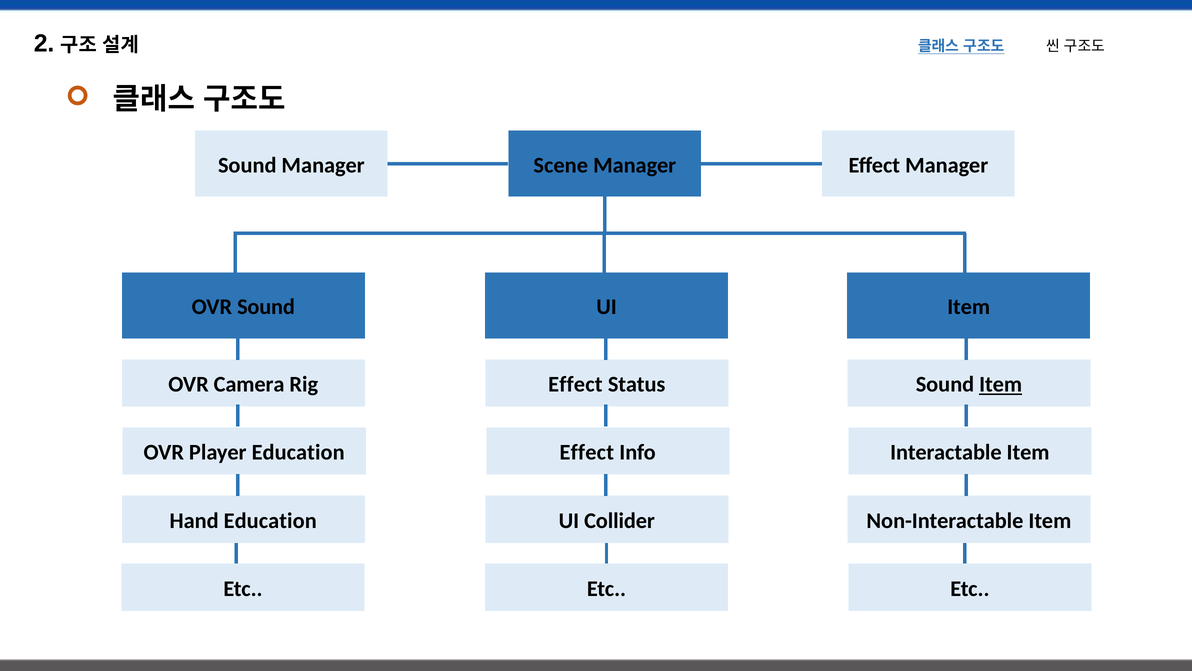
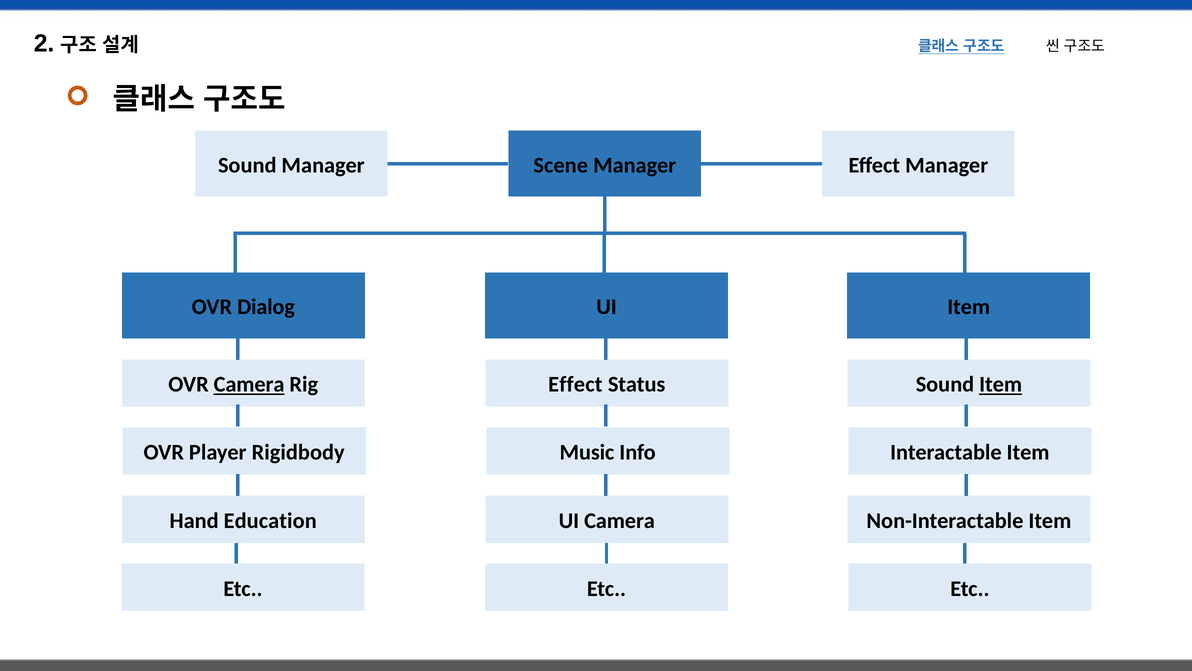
OVR Sound: Sound -> Dialog
Camera at (249, 384) underline: none -> present
Player Education: Education -> Rigidbody
Effect at (587, 452): Effect -> Music
UI Collider: Collider -> Camera
